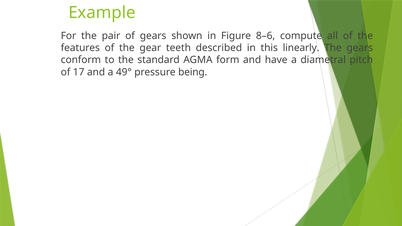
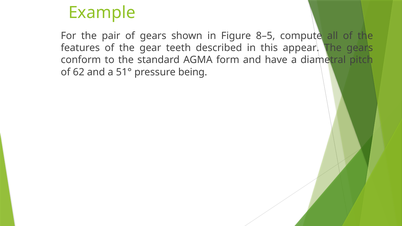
8–6: 8–6 -> 8–5
linearly: linearly -> appear
17: 17 -> 62
49°: 49° -> 51°
